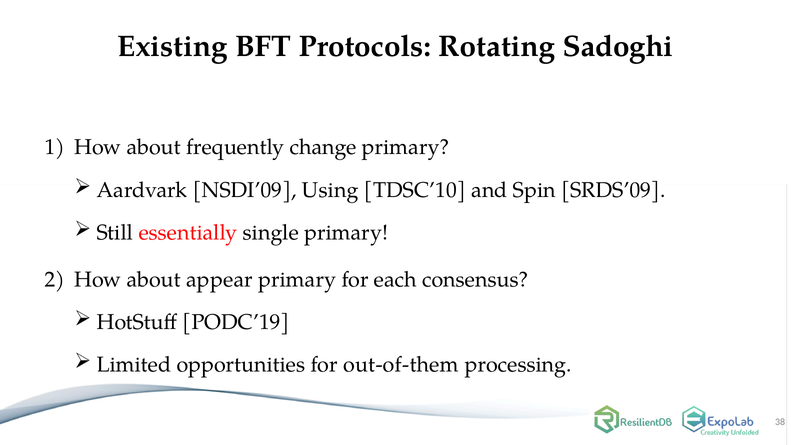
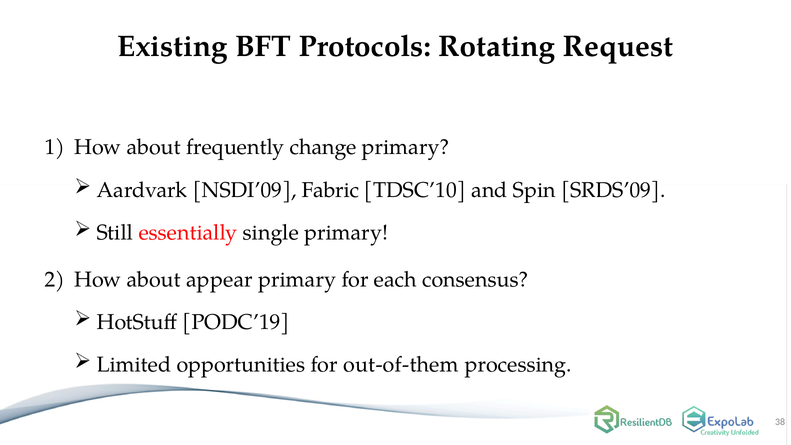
Sadoghi: Sadoghi -> Request
Using: Using -> Fabric
